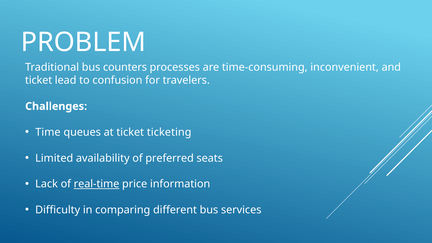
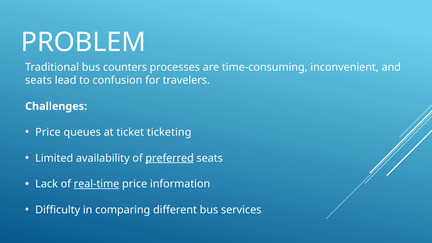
ticket at (39, 80): ticket -> seats
Time at (48, 132): Time -> Price
preferred underline: none -> present
